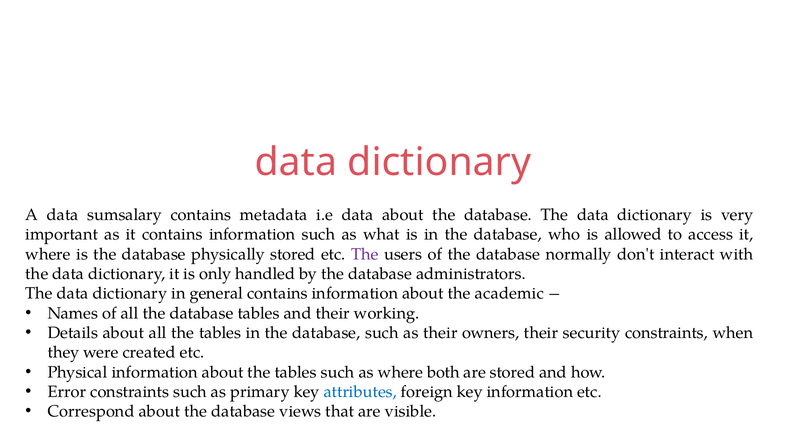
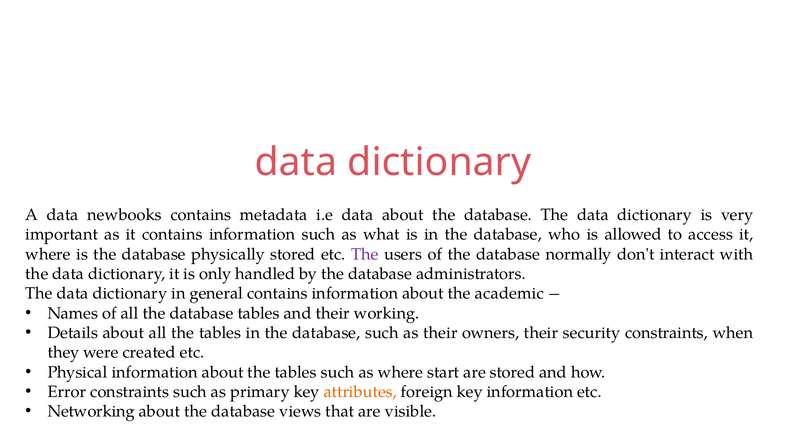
sumsalary: sumsalary -> newbooks
both: both -> start
attributes colour: blue -> orange
Correspond: Correspond -> Networking
